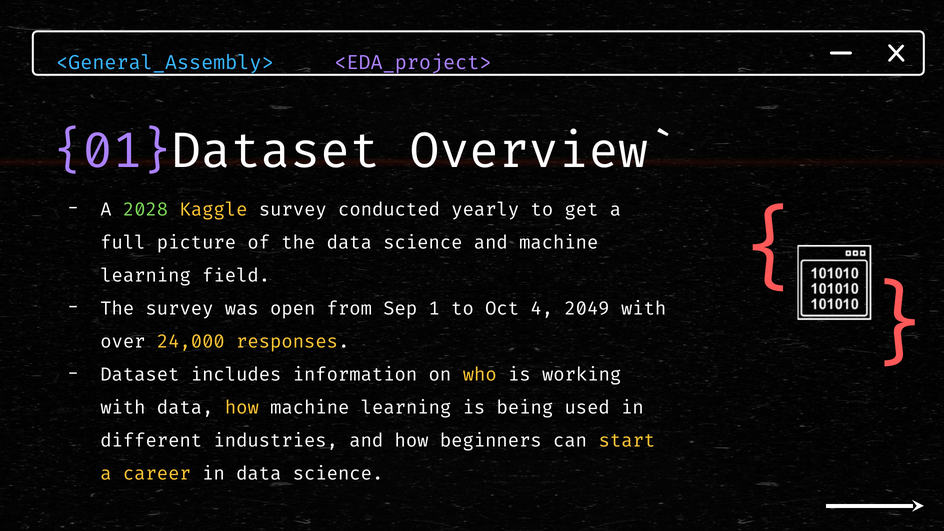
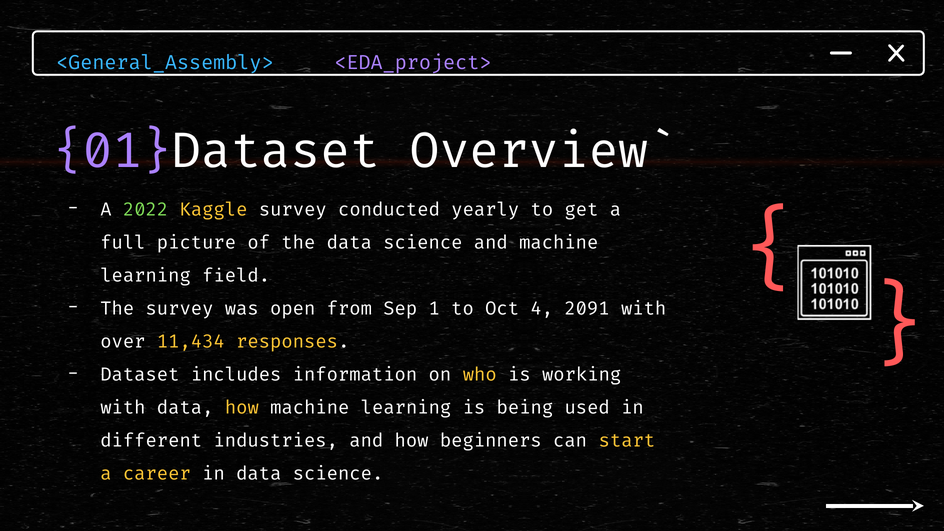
2028: 2028 -> 2022
2049: 2049 -> 2091
24,000: 24,000 -> 11,434
